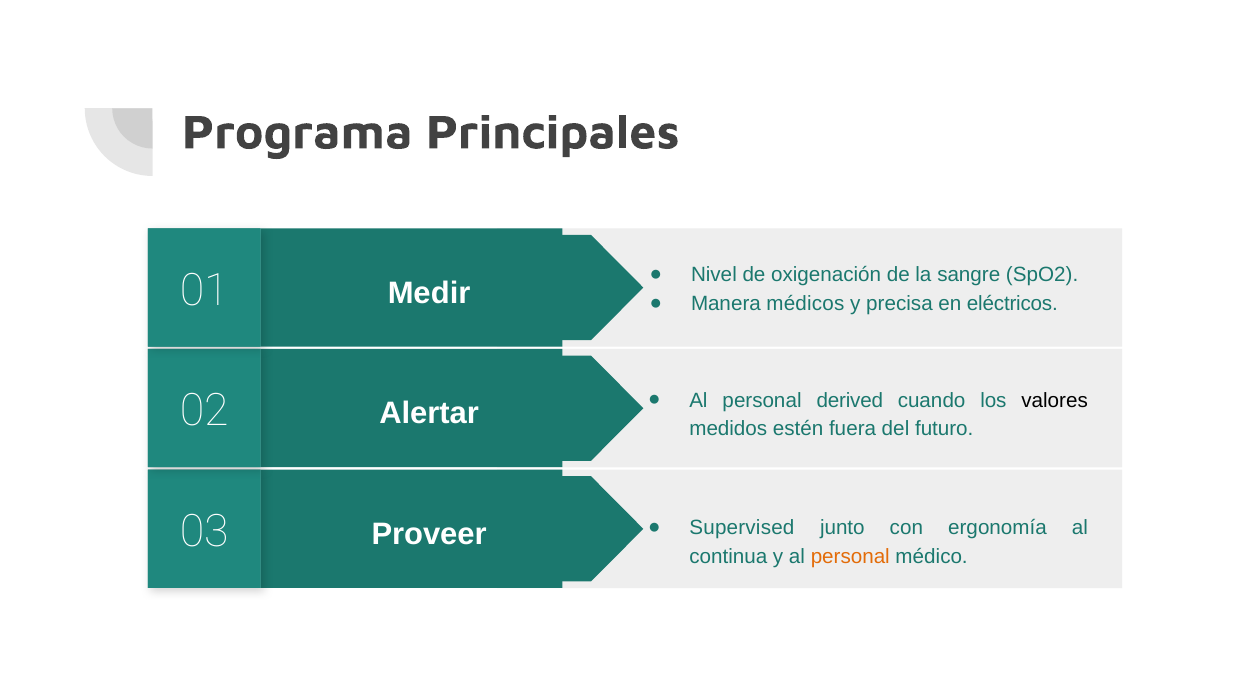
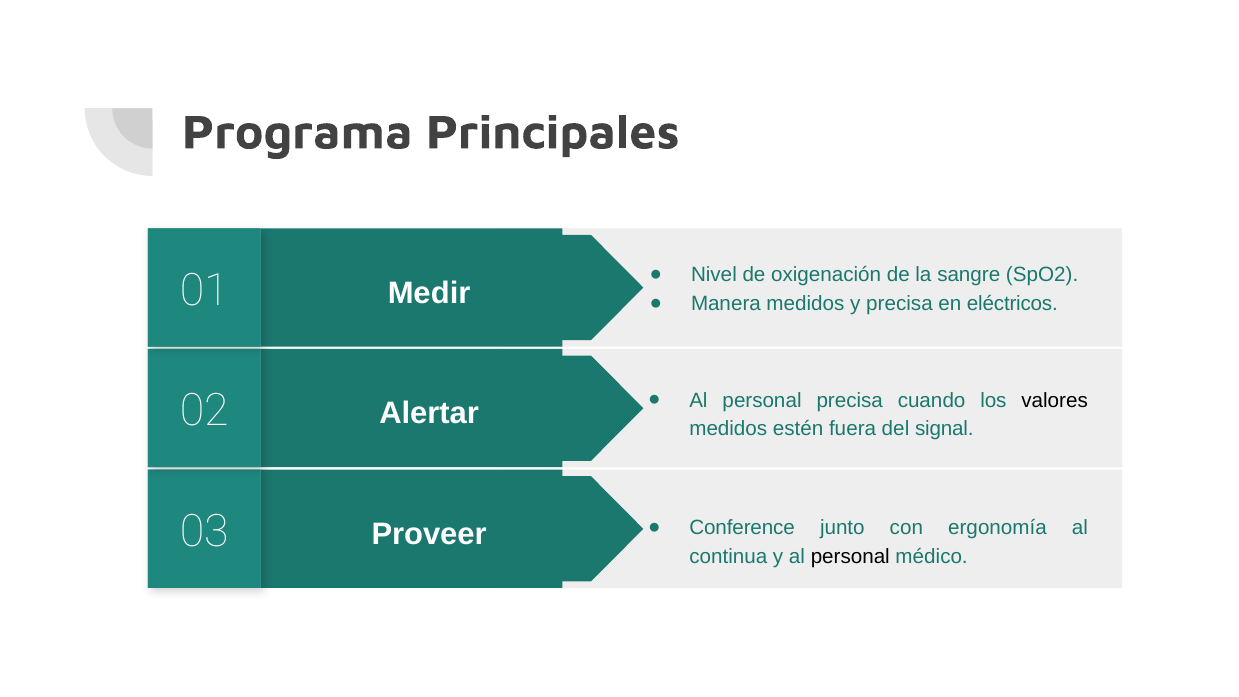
Manera médicos: médicos -> medidos
personal derived: derived -> precisa
futuro: futuro -> signal
Supervised: Supervised -> Conference
personal at (850, 556) colour: orange -> black
